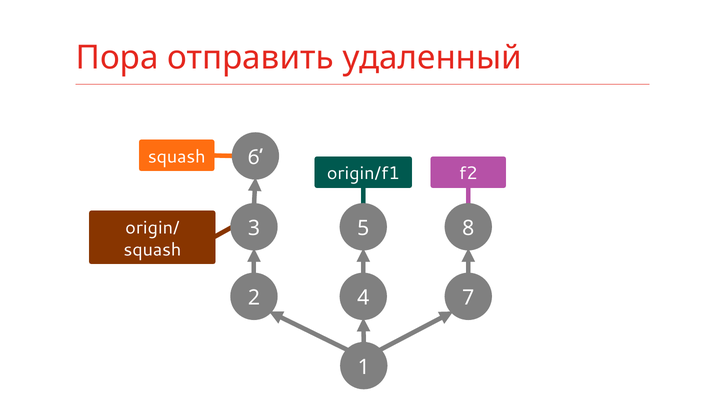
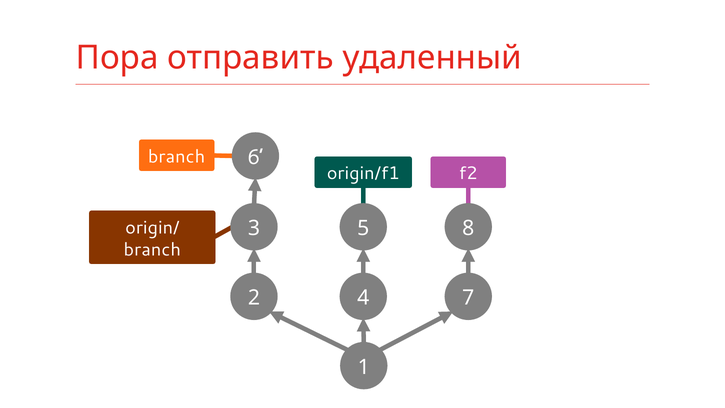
squash at (177, 157): squash -> branch
squash at (152, 249): squash -> branch
